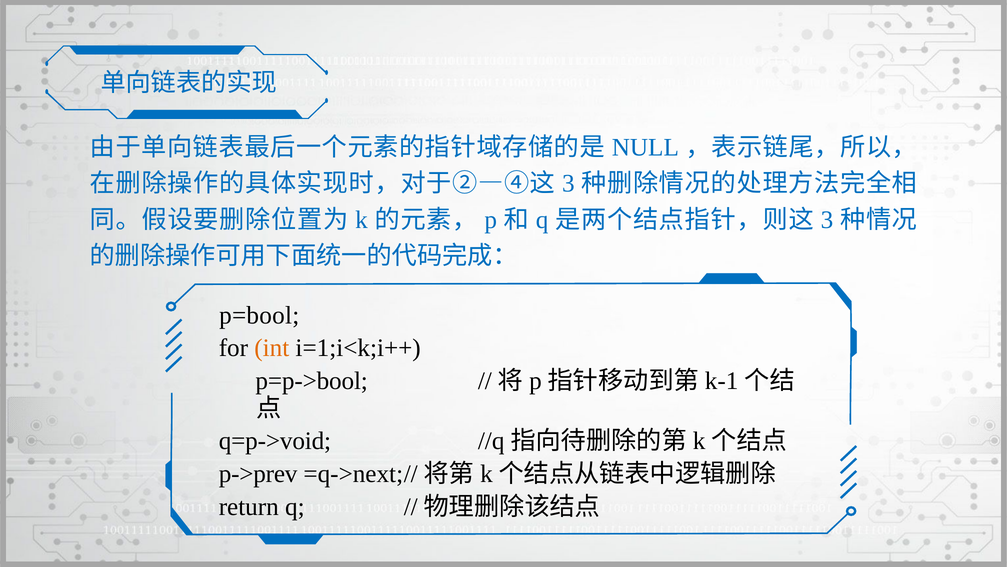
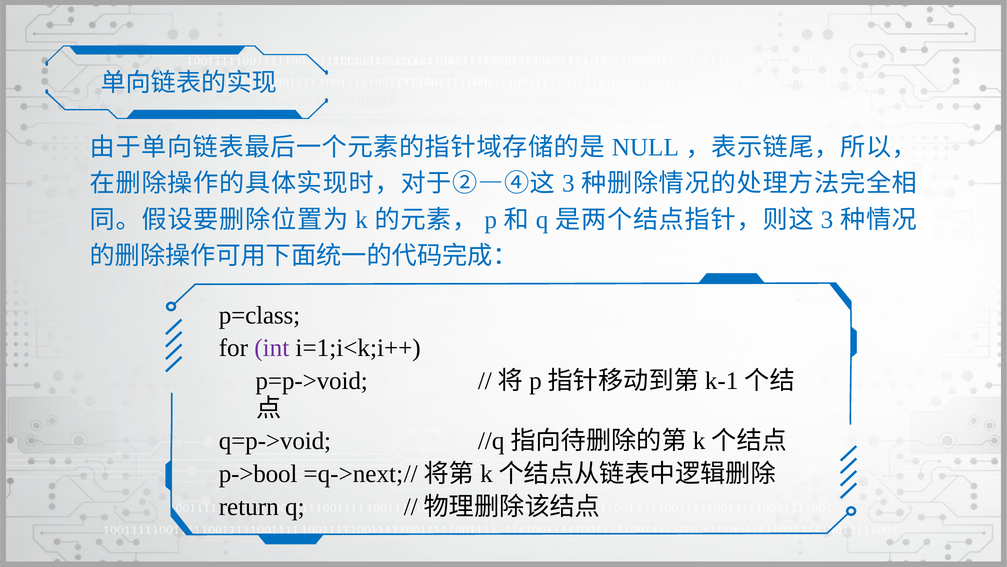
p=bool: p=bool -> p=class
int colour: orange -> purple
p=p->bool: p=p->bool -> p=p->void
p->prev: p->prev -> p->bool
